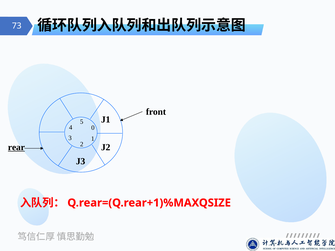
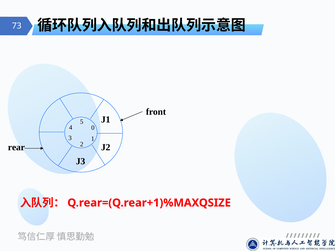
rear underline: present -> none
